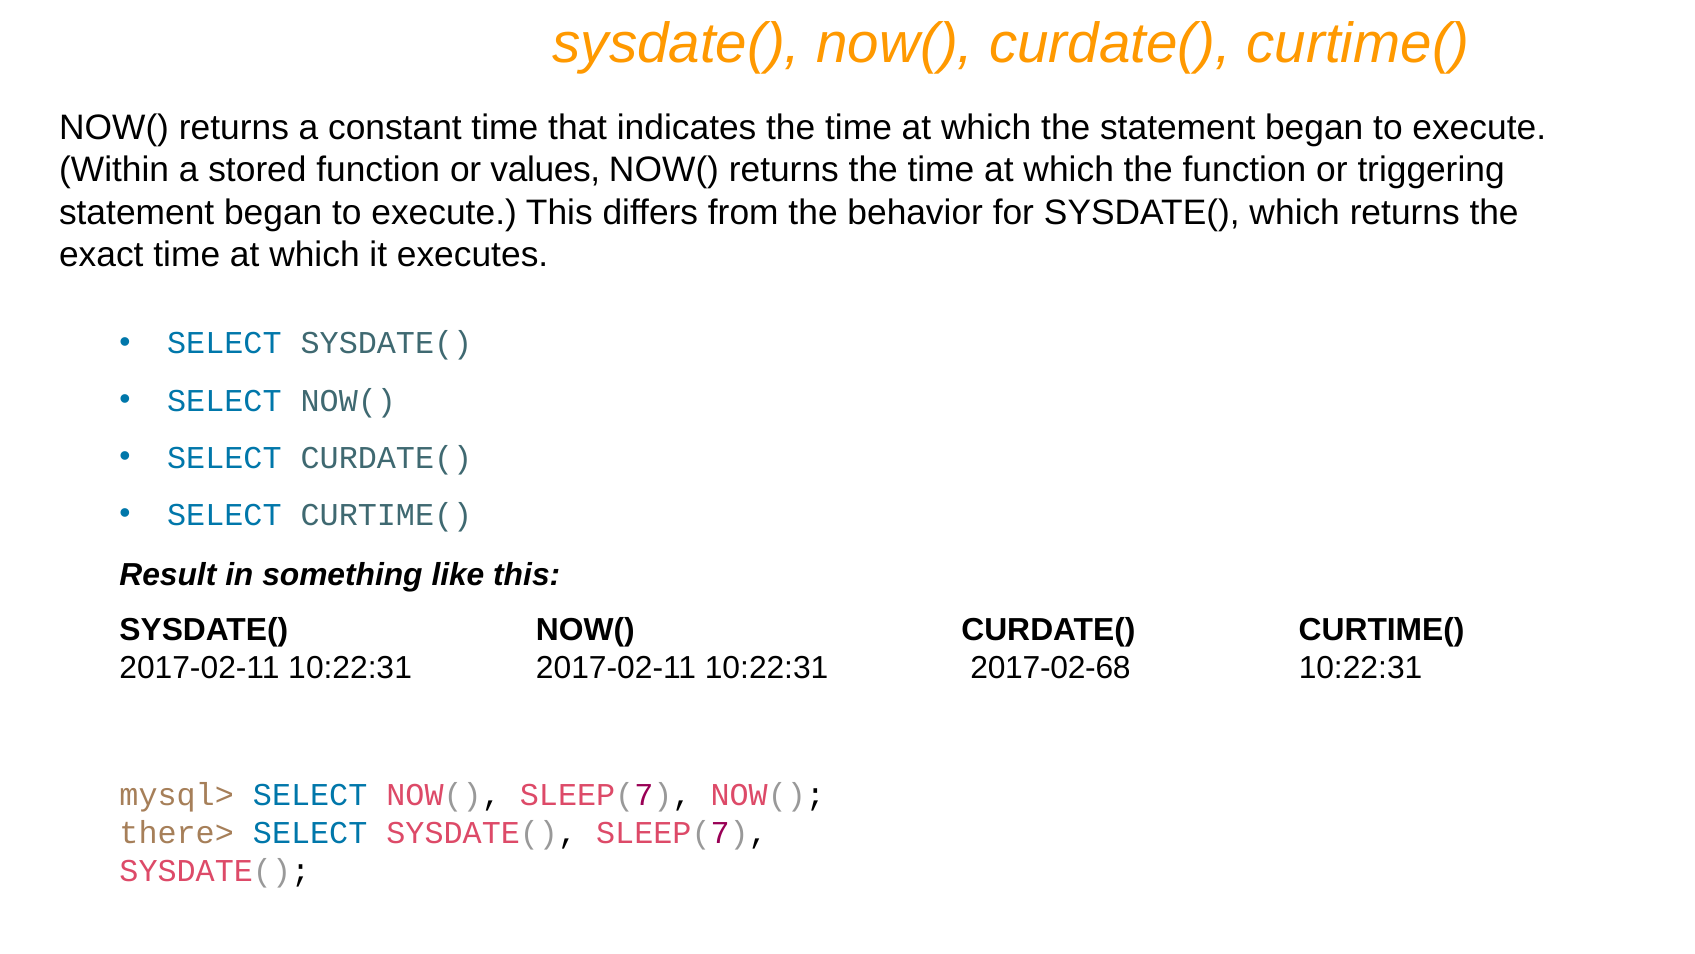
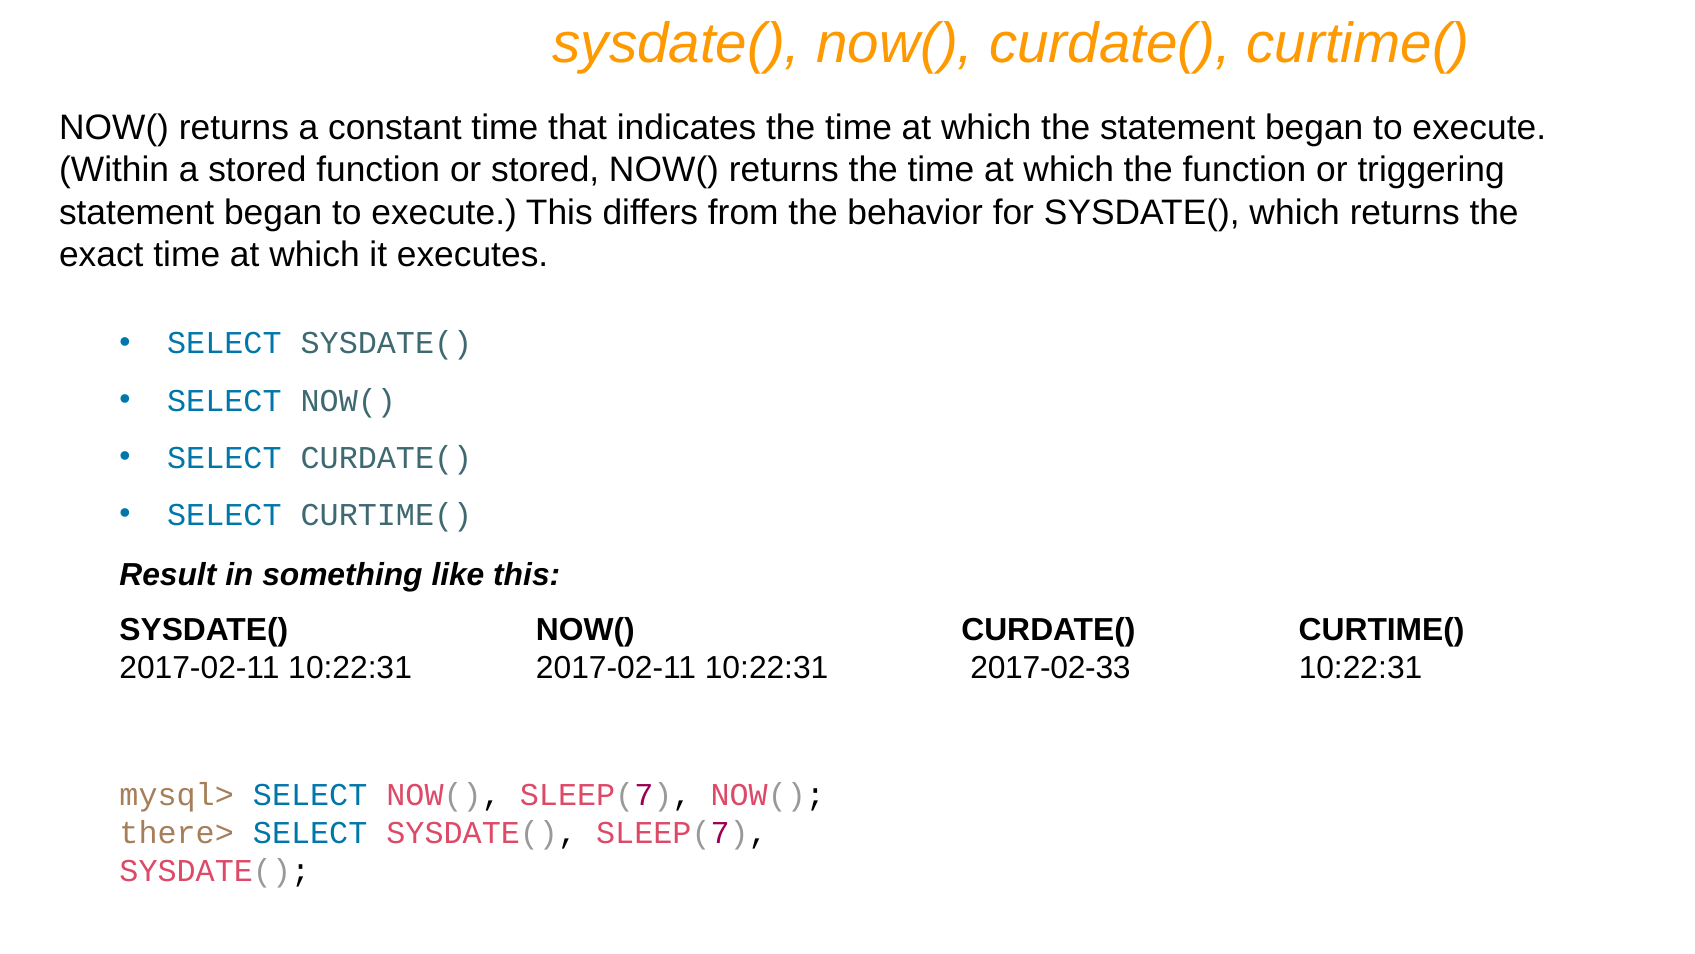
or values: values -> stored
2017-02-68: 2017-02-68 -> 2017-02-33
